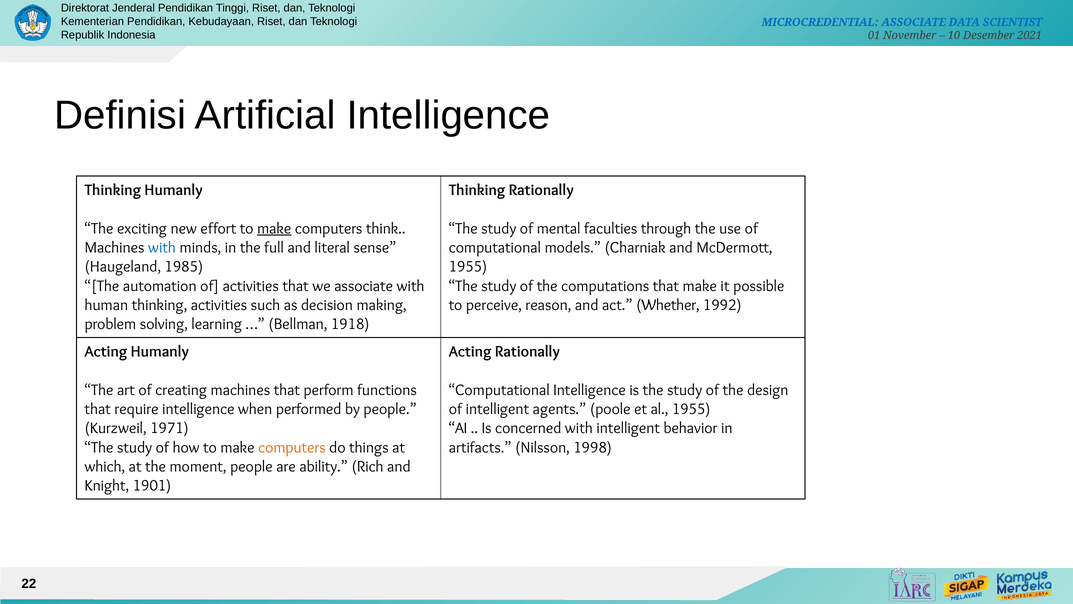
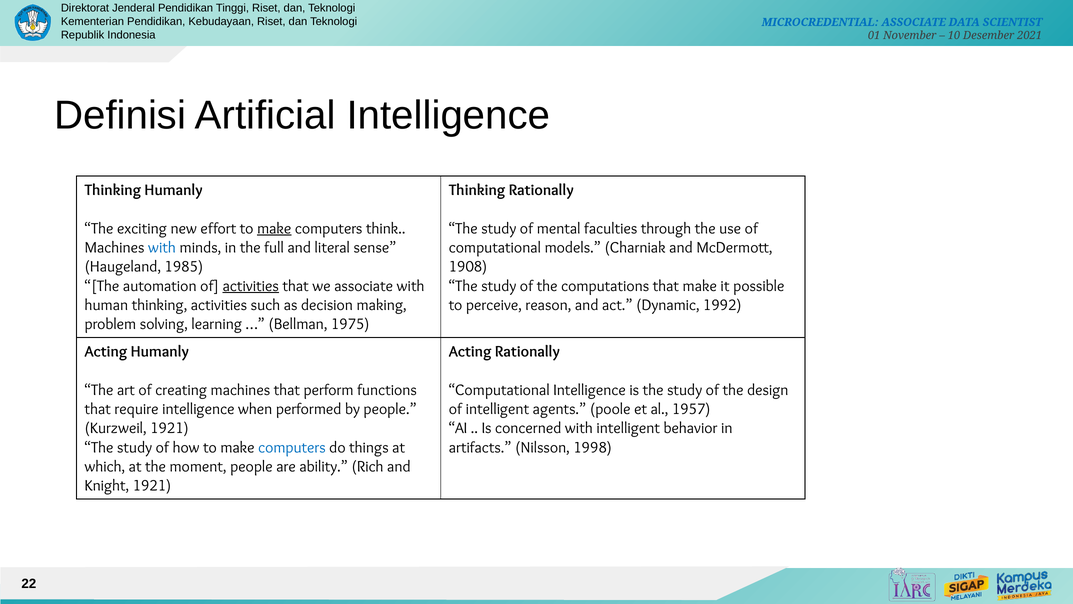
1955 at (468, 267): 1955 -> 1908
activities at (251, 286) underline: none -> present
Whether: Whether -> Dynamic
1918: 1918 -> 1975
al 1955: 1955 -> 1957
Kurzweil 1971: 1971 -> 1921
computers at (292, 447) colour: orange -> blue
Knight 1901: 1901 -> 1921
